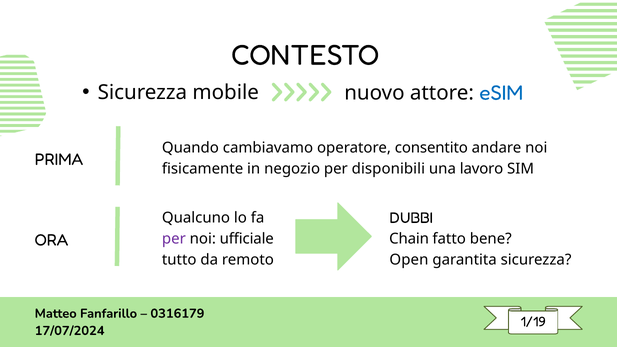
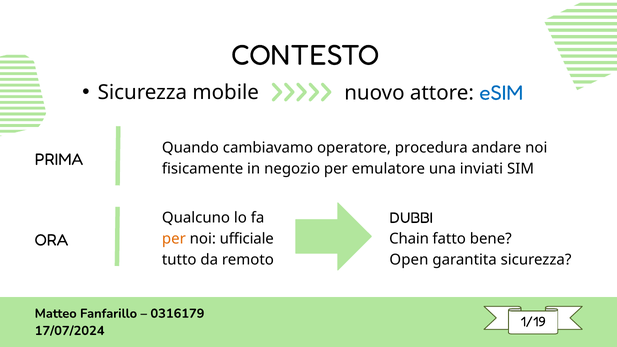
consentito: consentito -> procedura
disponibili: disponibili -> emulatore
lavoro: lavoro -> inviati
per at (174, 239) colour: purple -> orange
